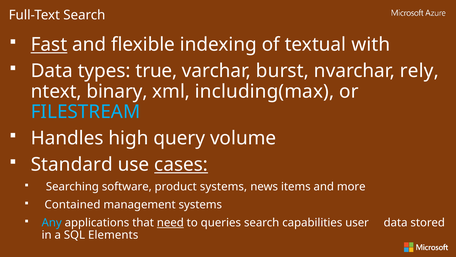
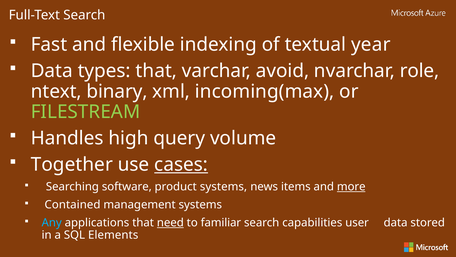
Fast underline: present -> none
with: with -> year
types true: true -> that
burst: burst -> avoid
rely: rely -> role
including(max: including(max -> incoming(max
FILESTREAM colour: light blue -> light green
Standard: Standard -> Together
more underline: none -> present
queries: queries -> familiar
